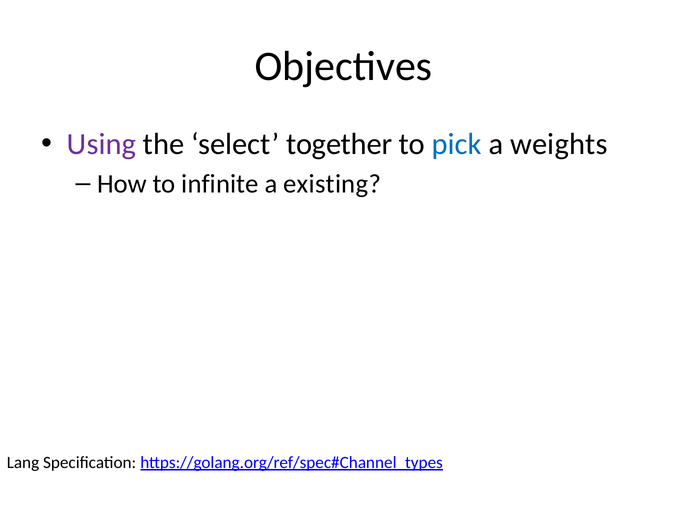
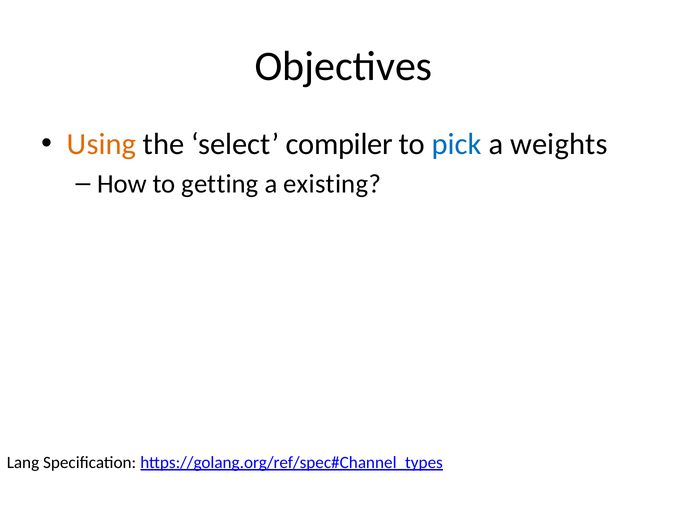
Using colour: purple -> orange
together: together -> compiler
infinite: infinite -> getting
